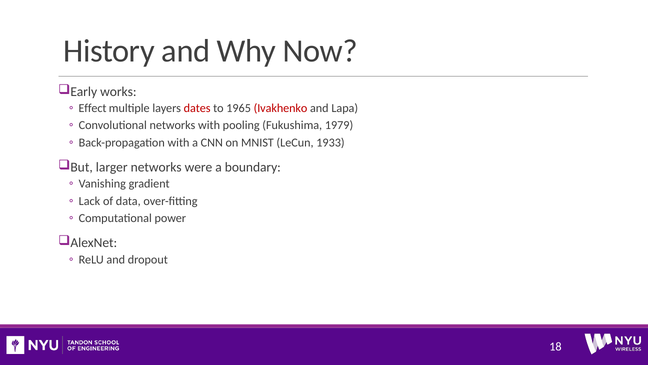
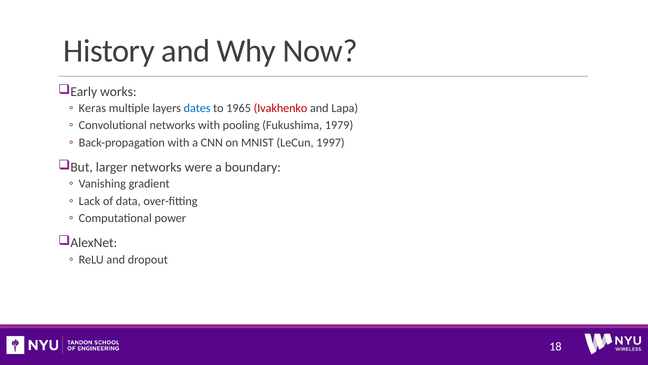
Effect: Effect -> Keras
dates colour: red -> blue
1933: 1933 -> 1997
